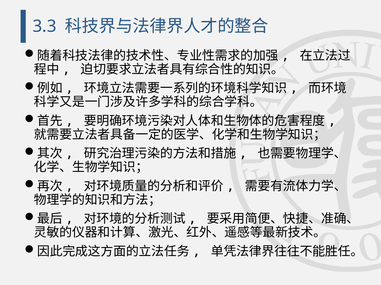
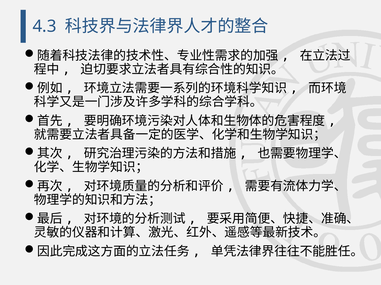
3.3: 3.3 -> 4.3
